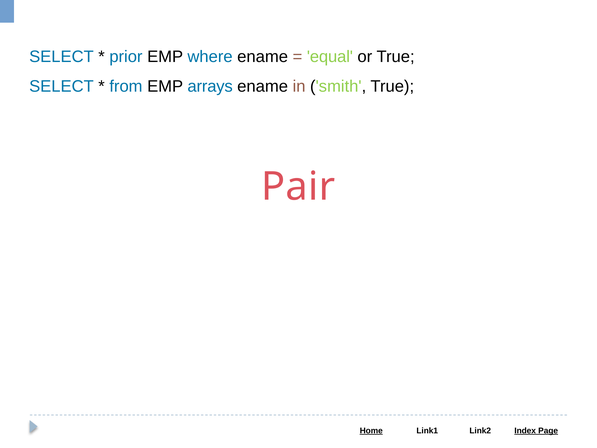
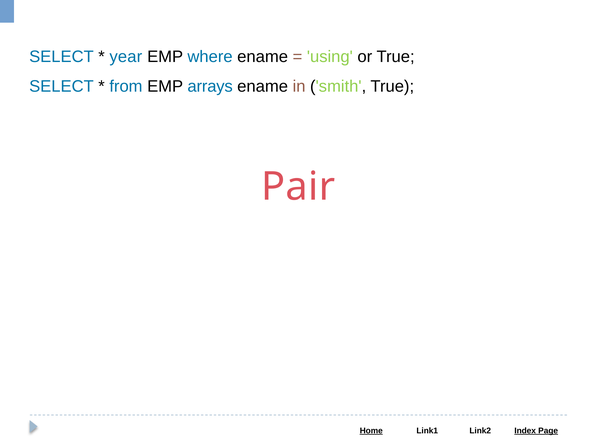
prior: prior -> year
equal: equal -> using
